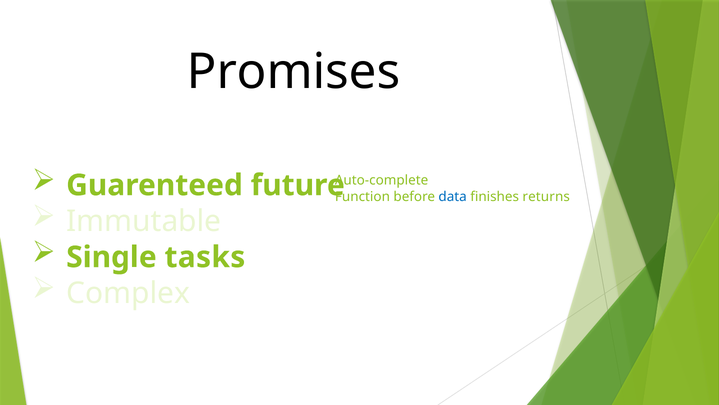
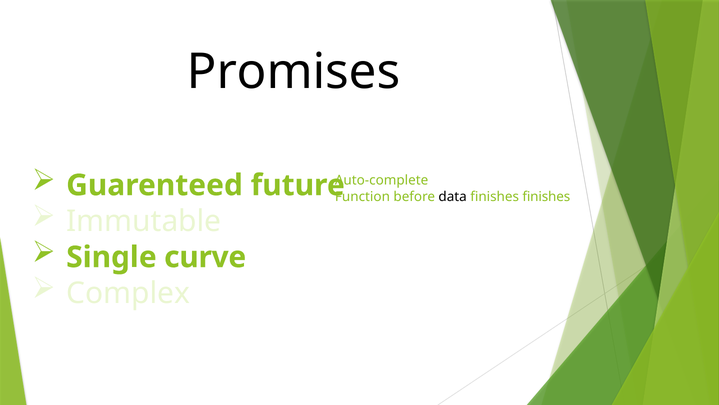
data colour: blue -> black
finishes returns: returns -> finishes
tasks: tasks -> curve
